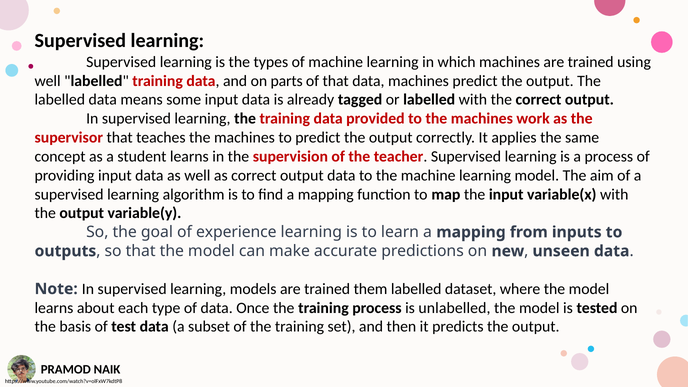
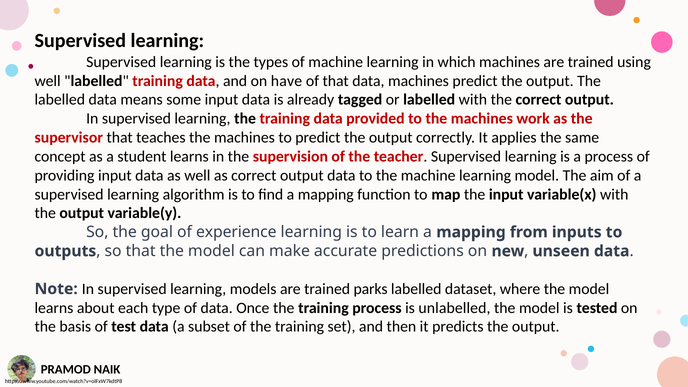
parts: parts -> have
them: them -> parks
